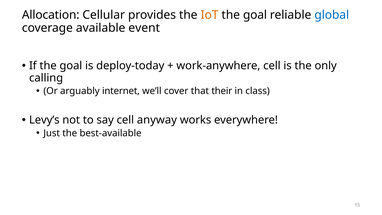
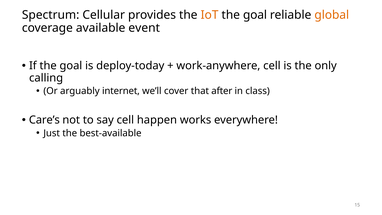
Allocation: Allocation -> Spectrum
global colour: blue -> orange
their: their -> after
Levy’s: Levy’s -> Care’s
anyway: anyway -> happen
